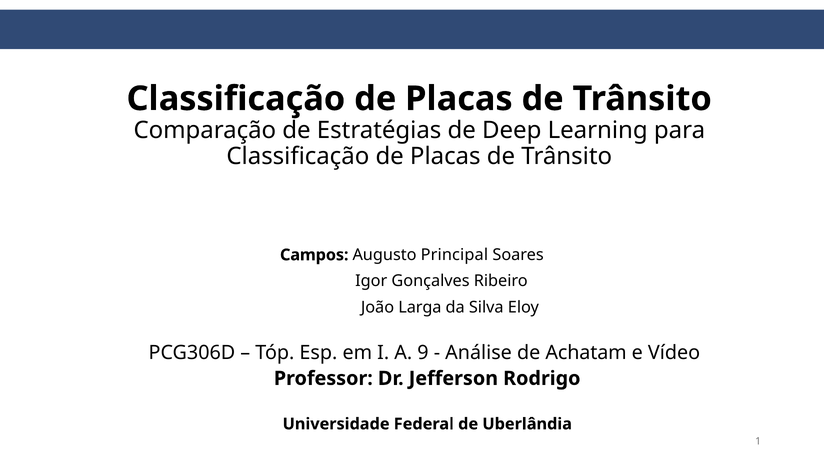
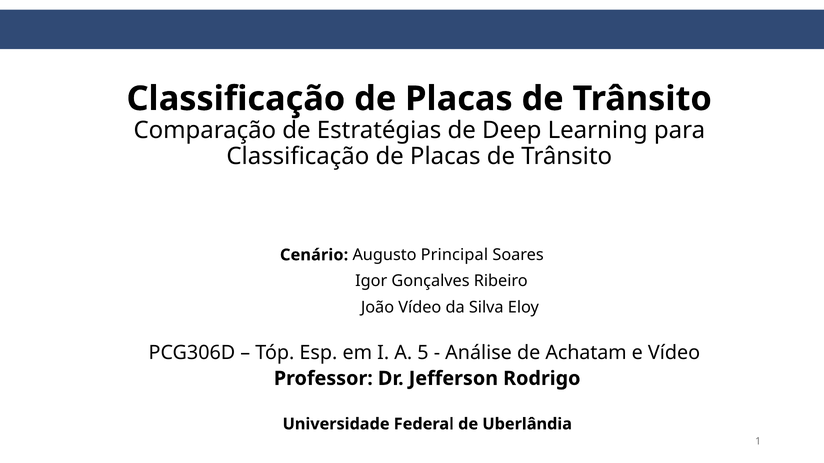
Campos: Campos -> Cenário
João Larga: Larga -> Vídeo
9: 9 -> 5
